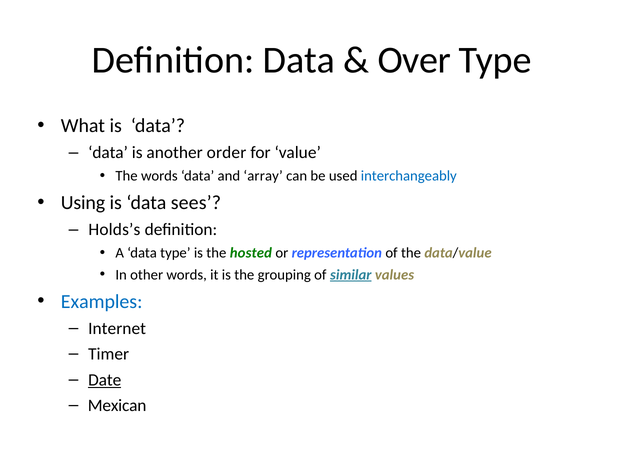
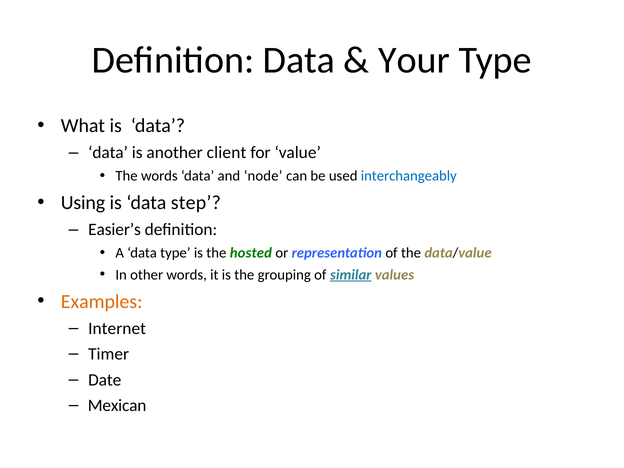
Over: Over -> Your
order: order -> client
array: array -> node
sees: sees -> step
Holds’s: Holds’s -> Easier’s
Examples colour: blue -> orange
Date underline: present -> none
